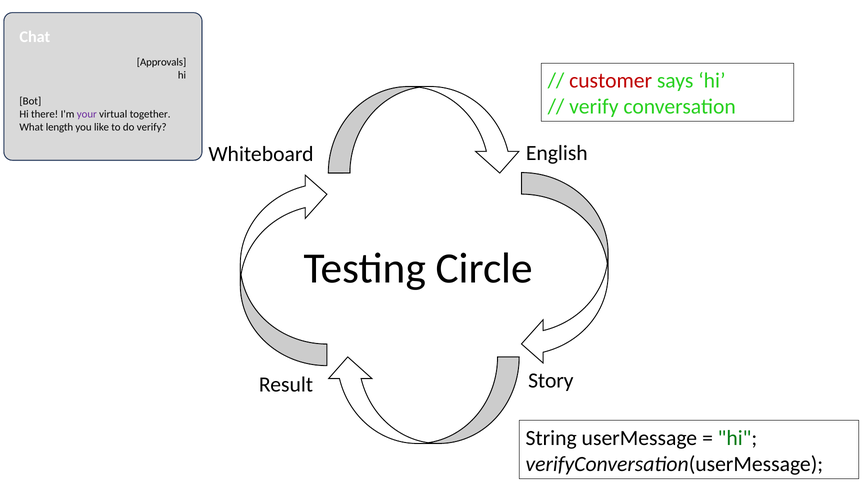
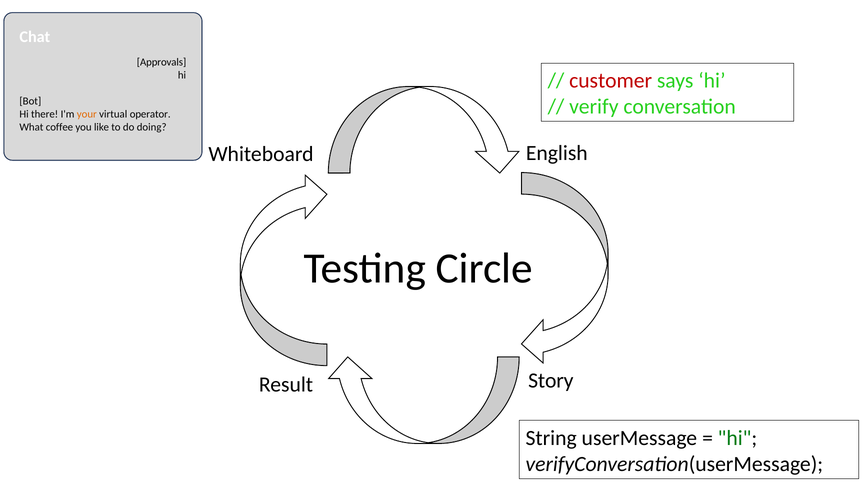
your colour: purple -> orange
together: together -> operator
length: length -> coffee
do verify: verify -> doing
